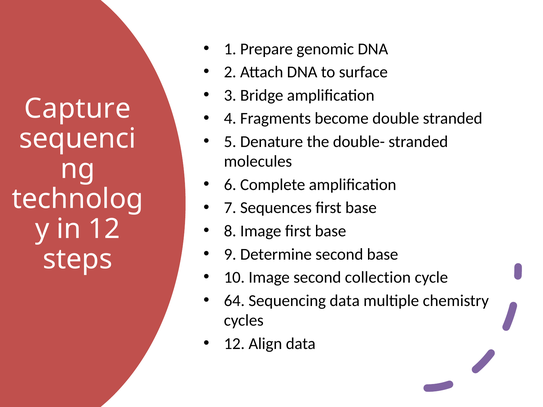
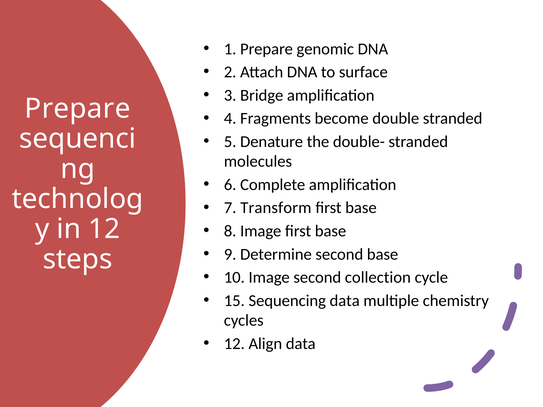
Capture at (78, 109): Capture -> Prepare
Sequences: Sequences -> Transform
64: 64 -> 15
